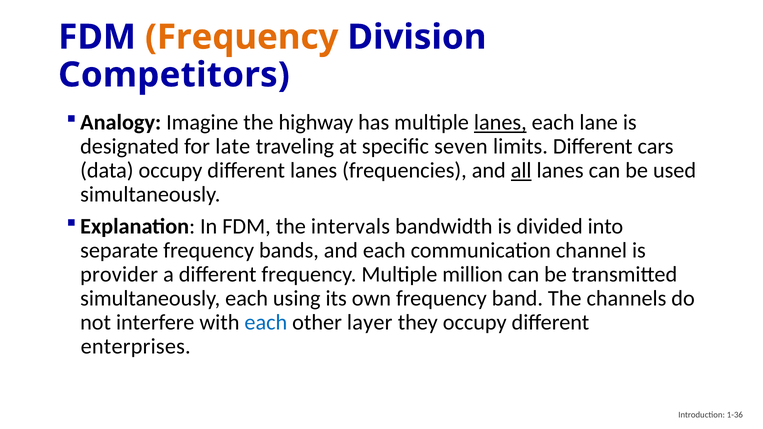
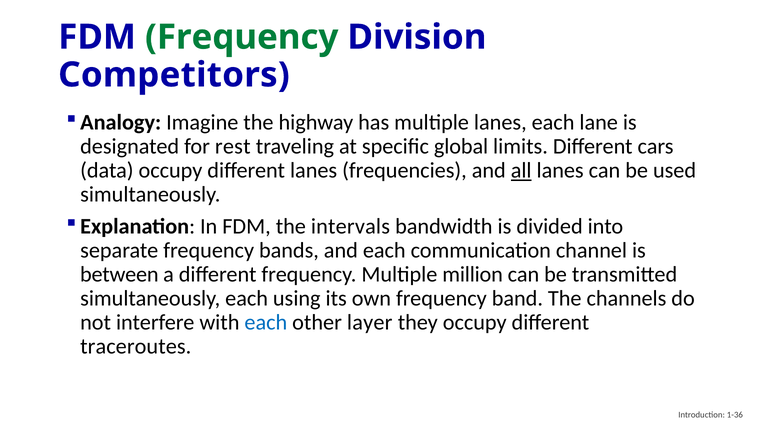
Frequency at (242, 37) colour: orange -> green
lanes at (500, 123) underline: present -> none
late: late -> rest
seven: seven -> global
provider: provider -> between
enterprises: enterprises -> traceroutes
